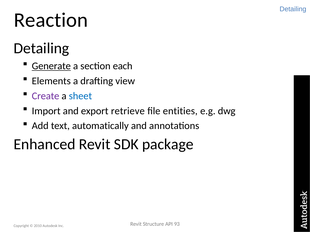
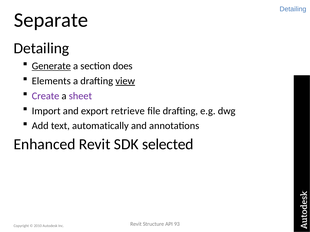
Reaction: Reaction -> Separate
each: each -> does
view underline: none -> present
sheet colour: blue -> purple
file entities: entities -> drafting
package: package -> selected
